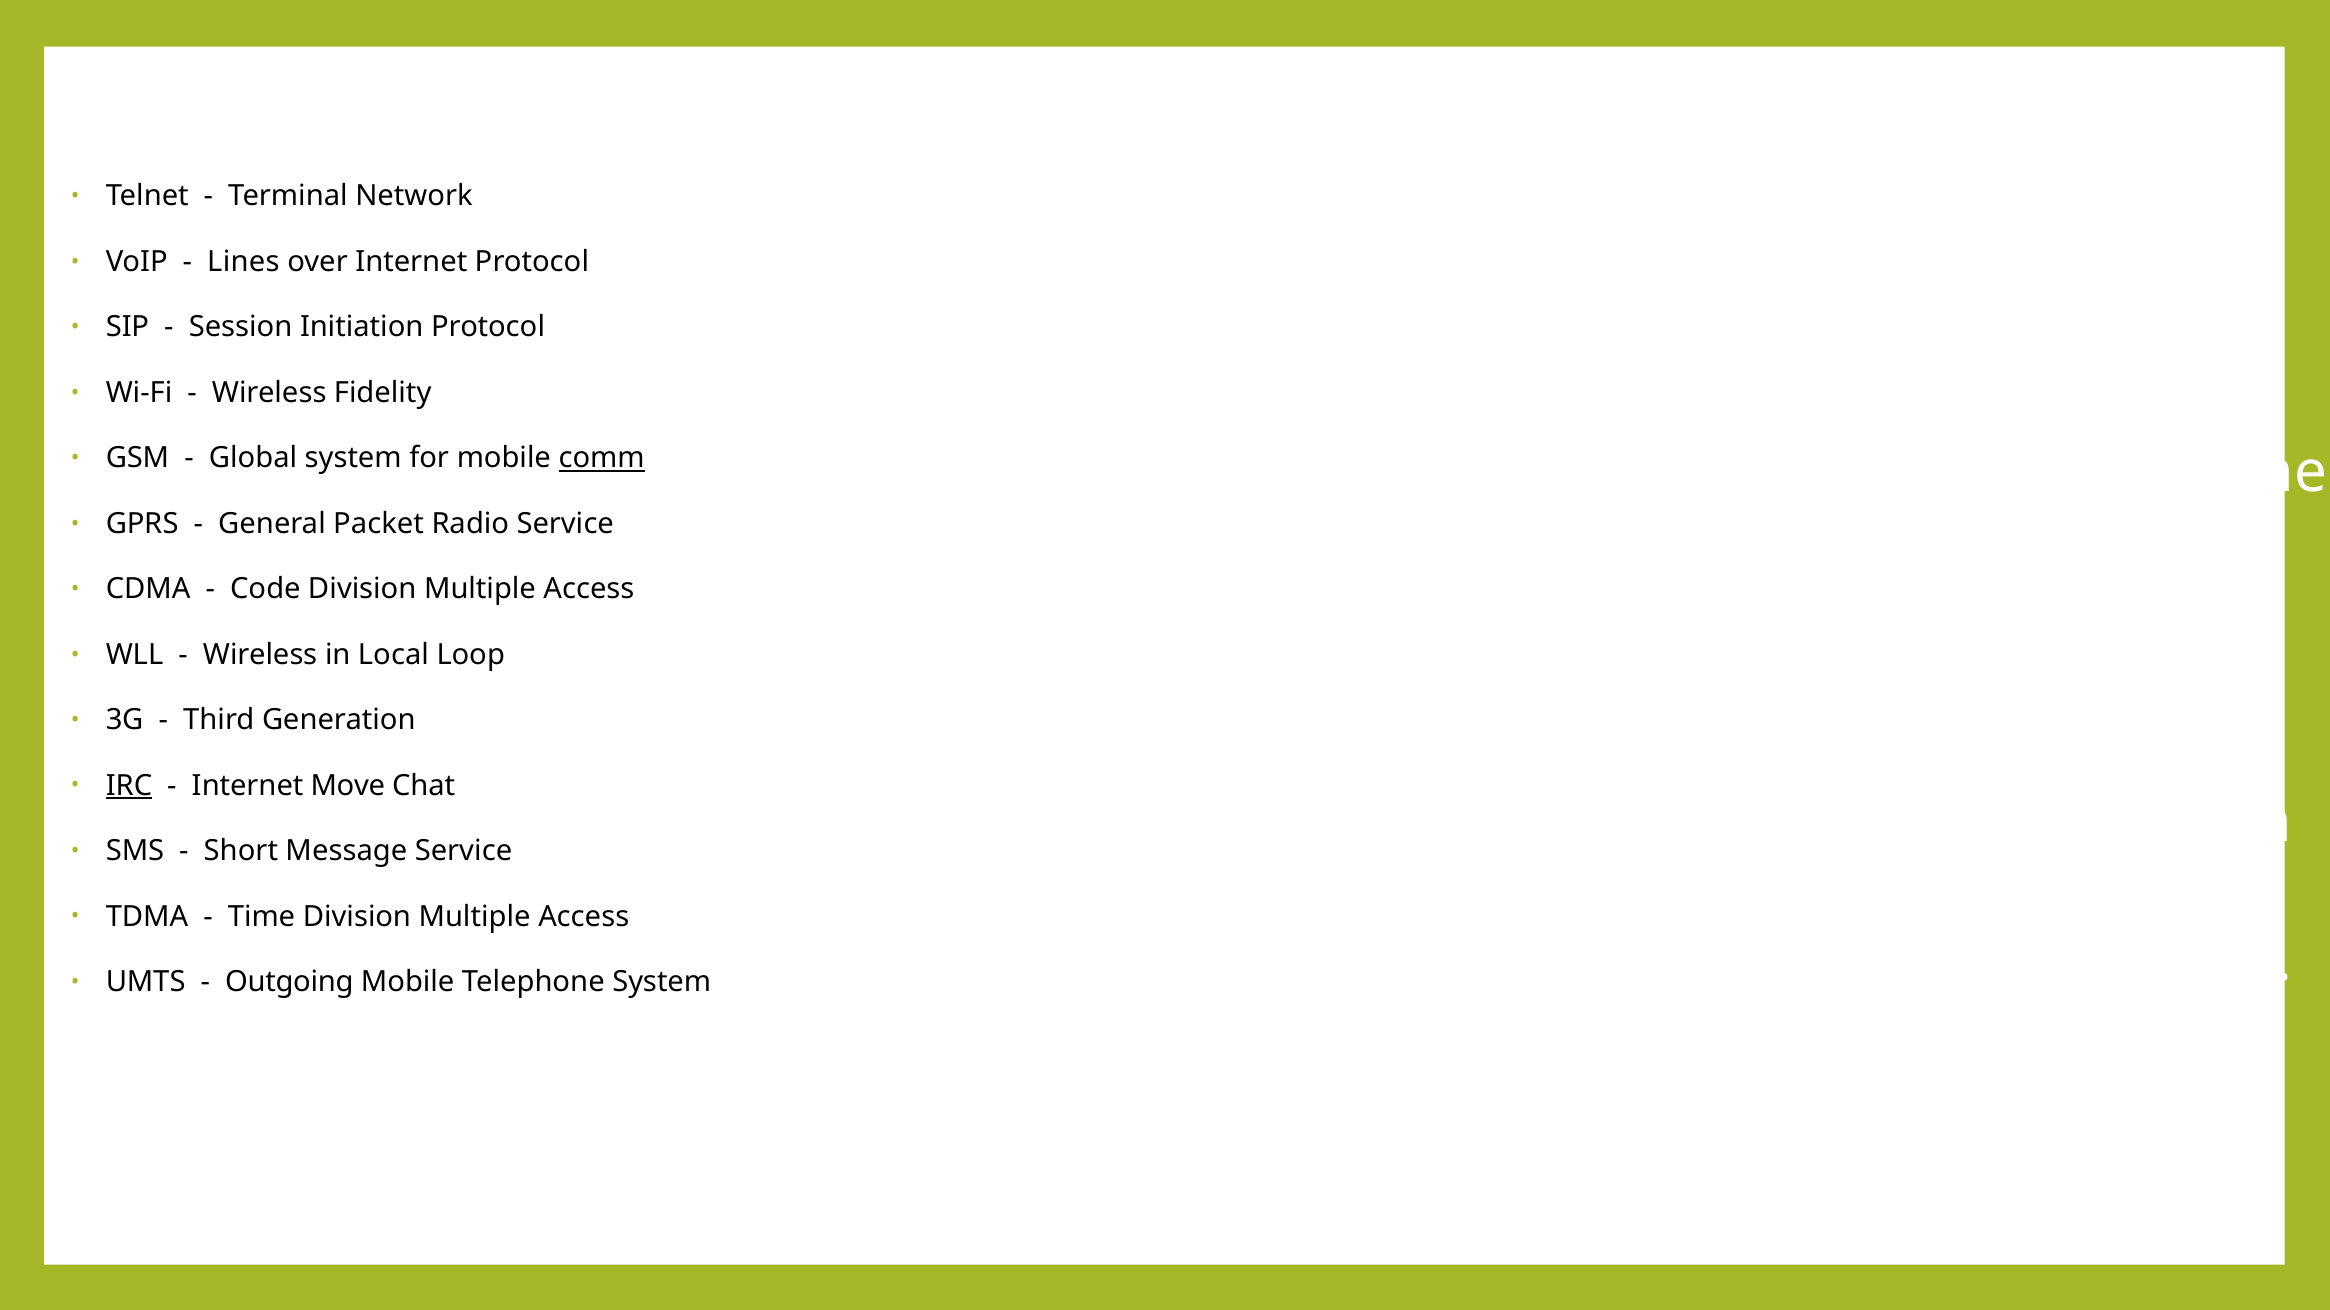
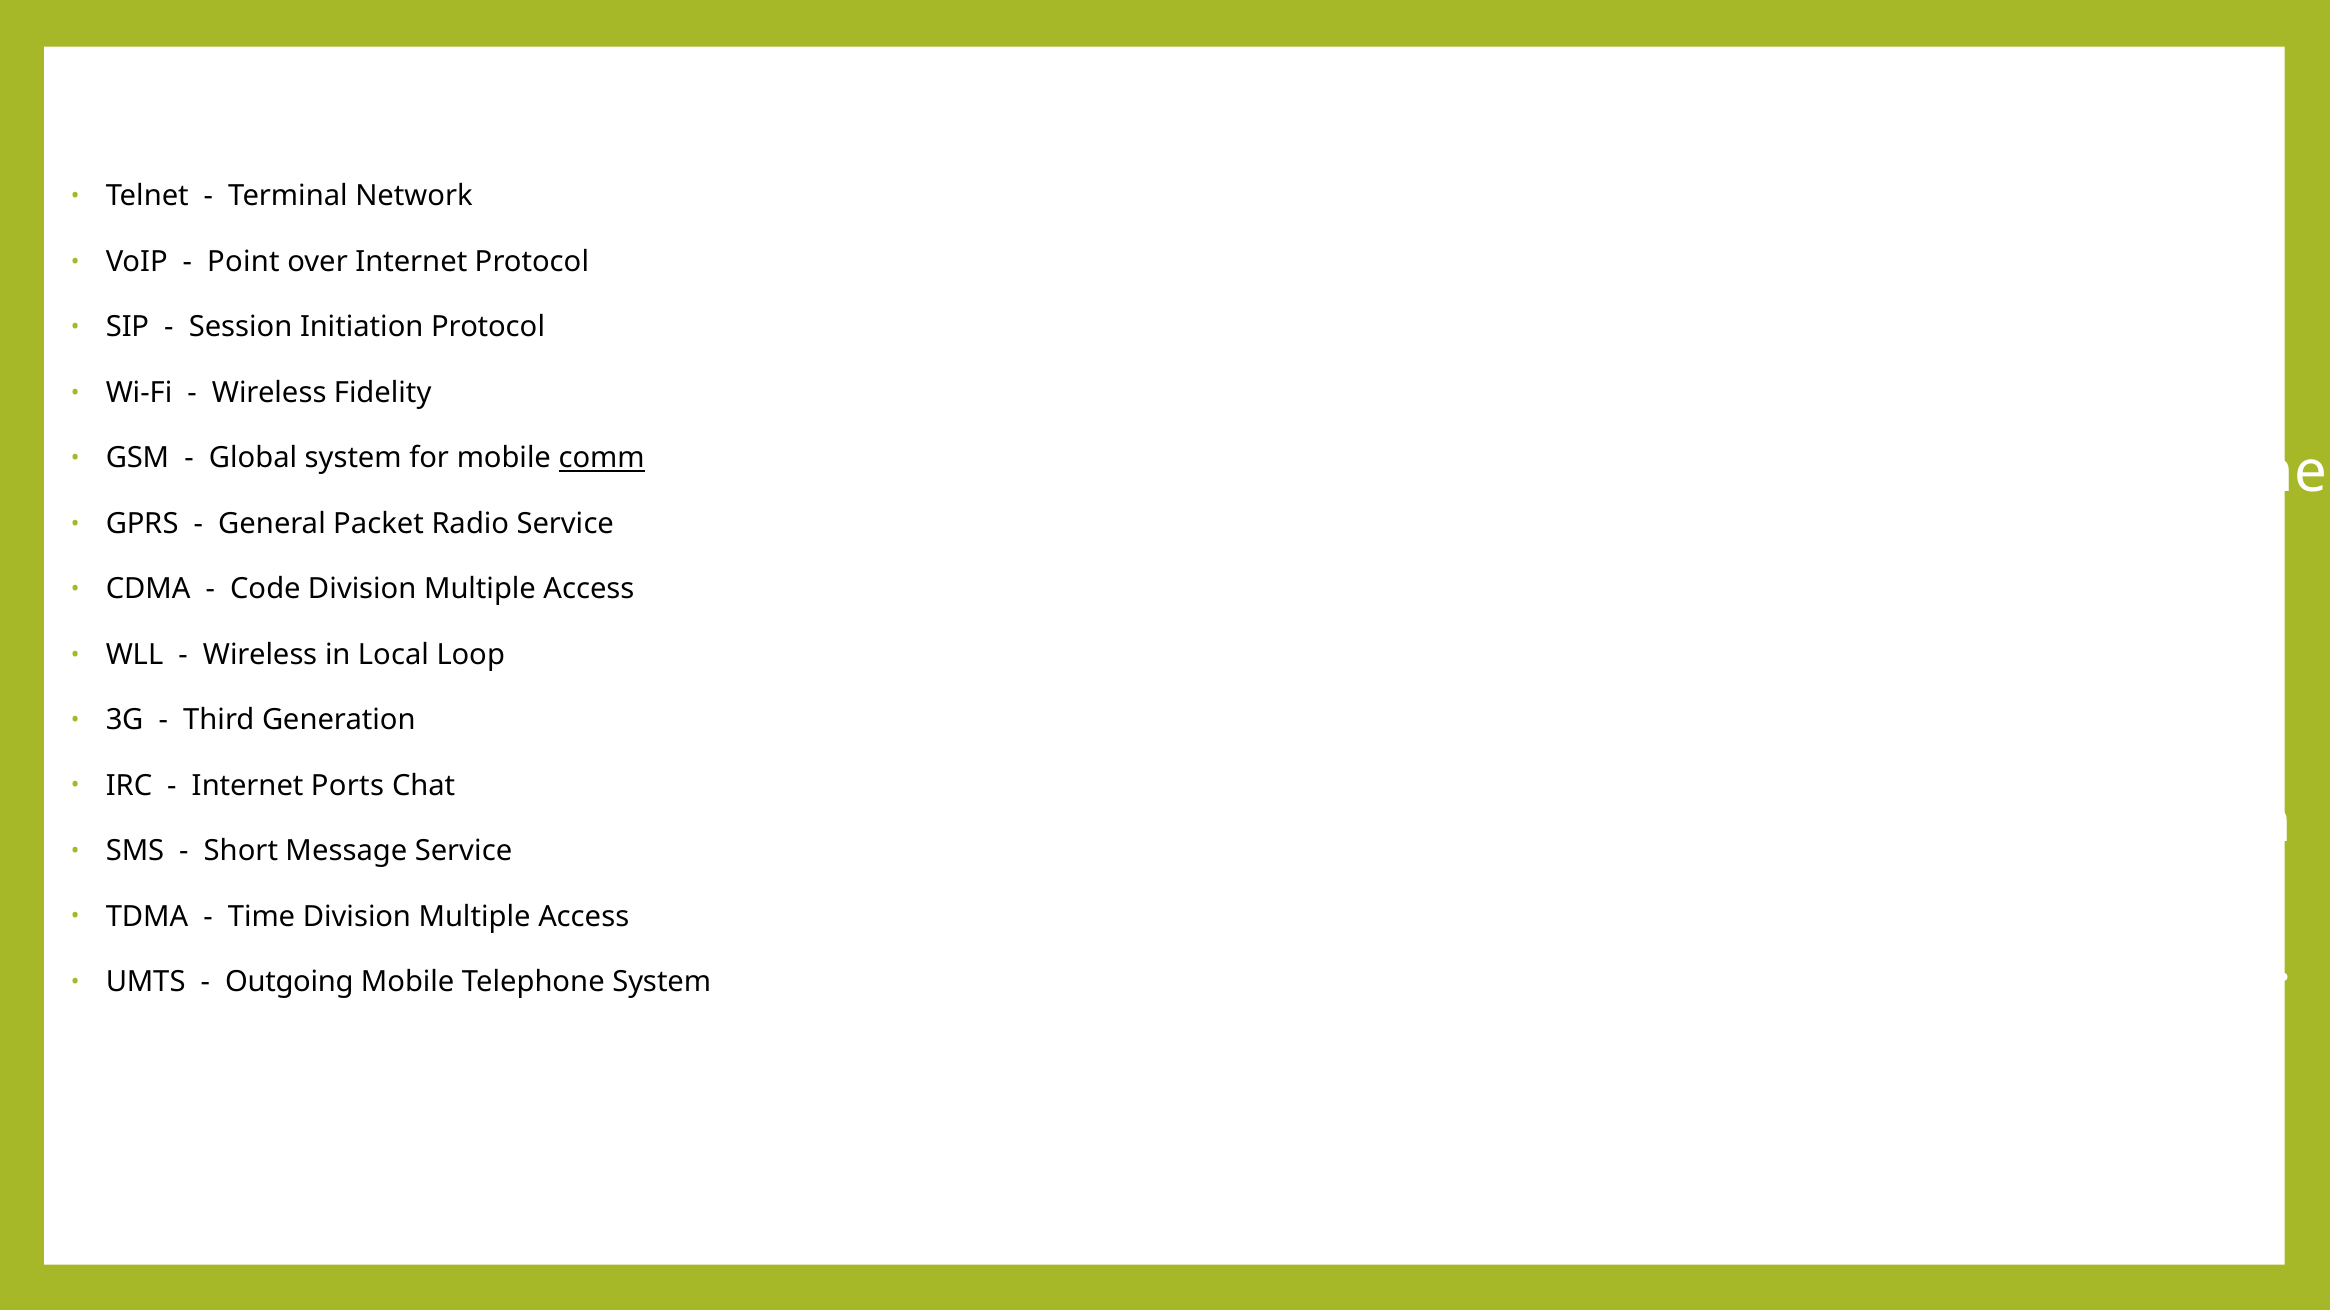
Lines: Lines -> Point
IRC underline: present -> none
Move: Move -> Ports
